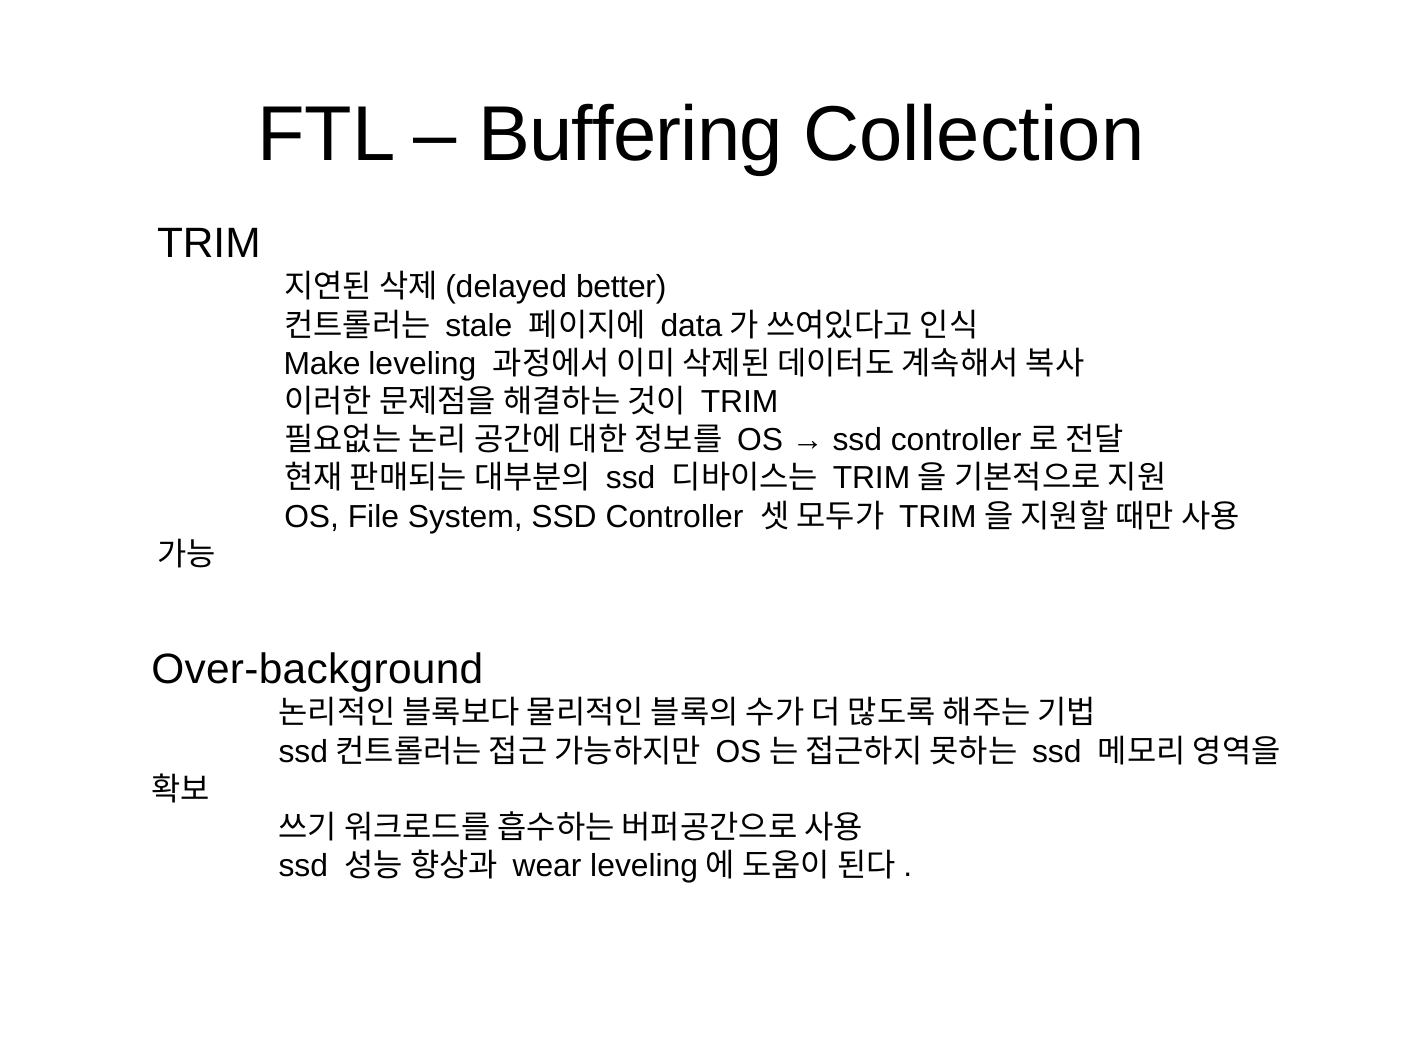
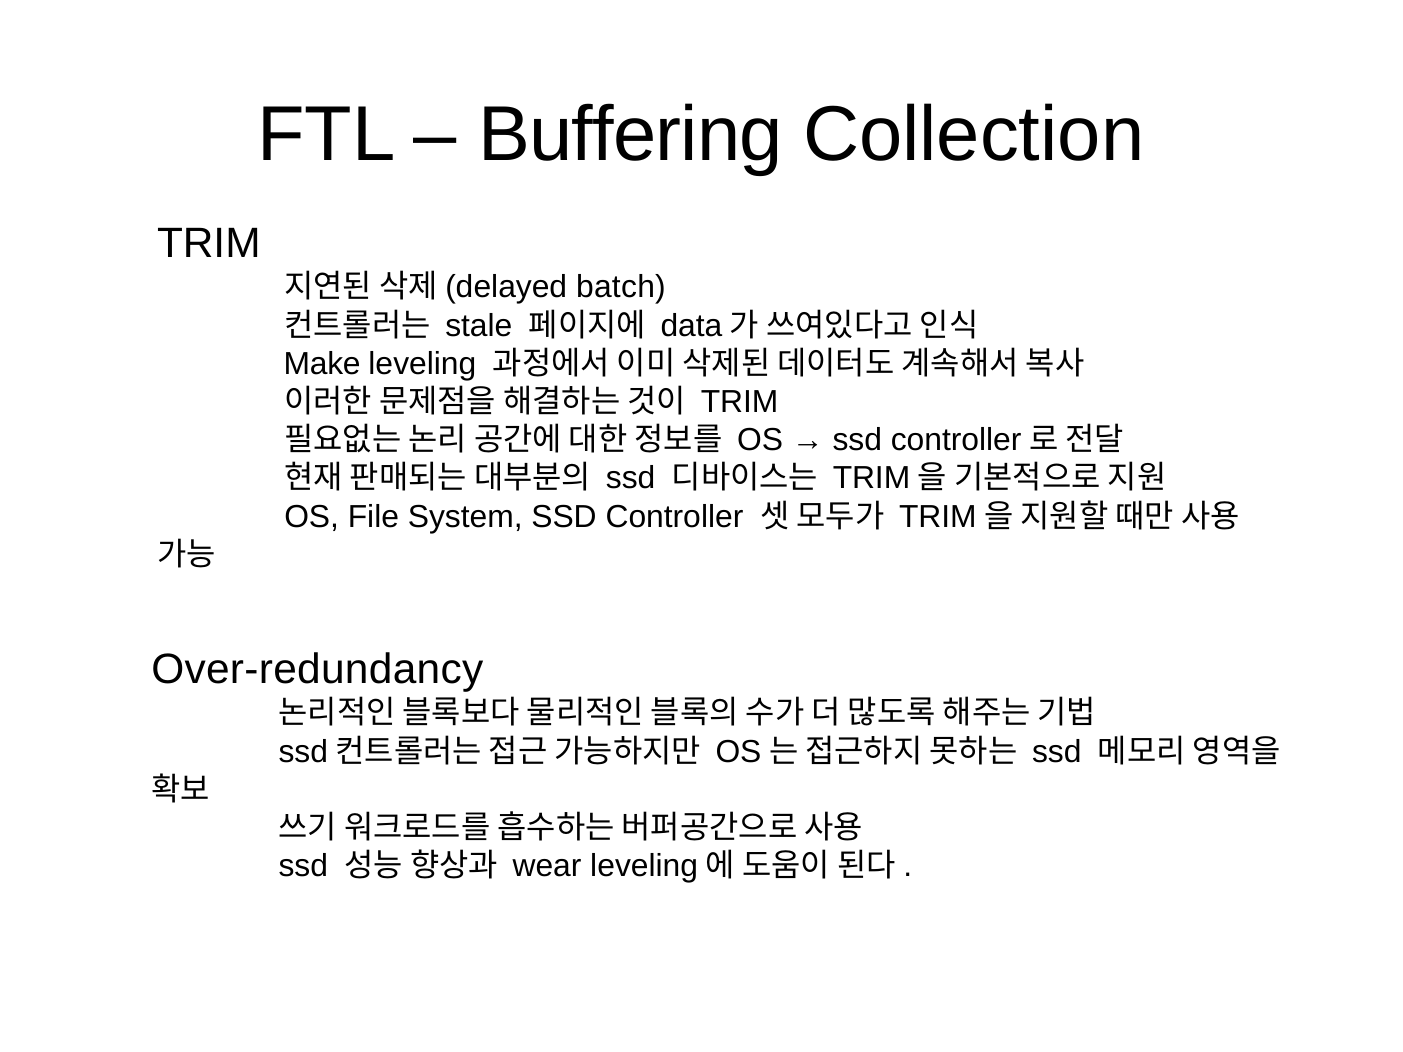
better: better -> batch
Over-background: Over-background -> Over-redundancy
